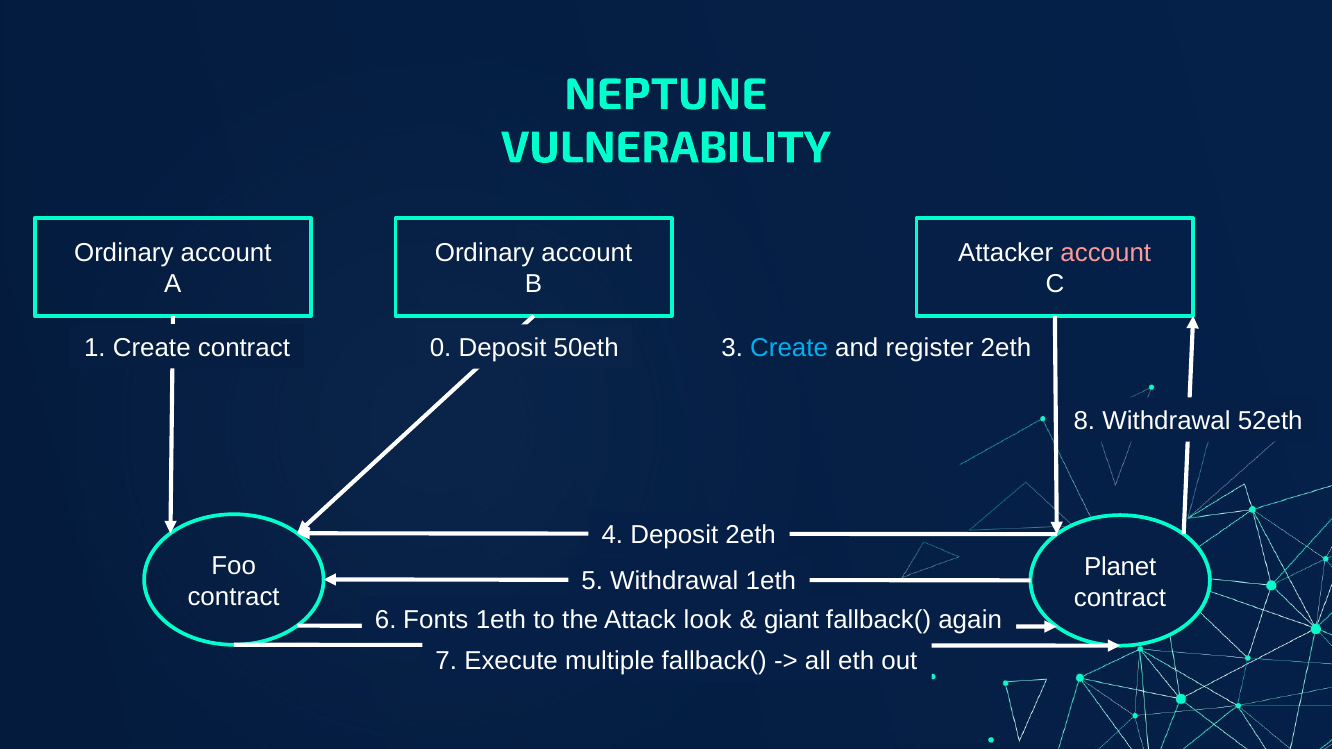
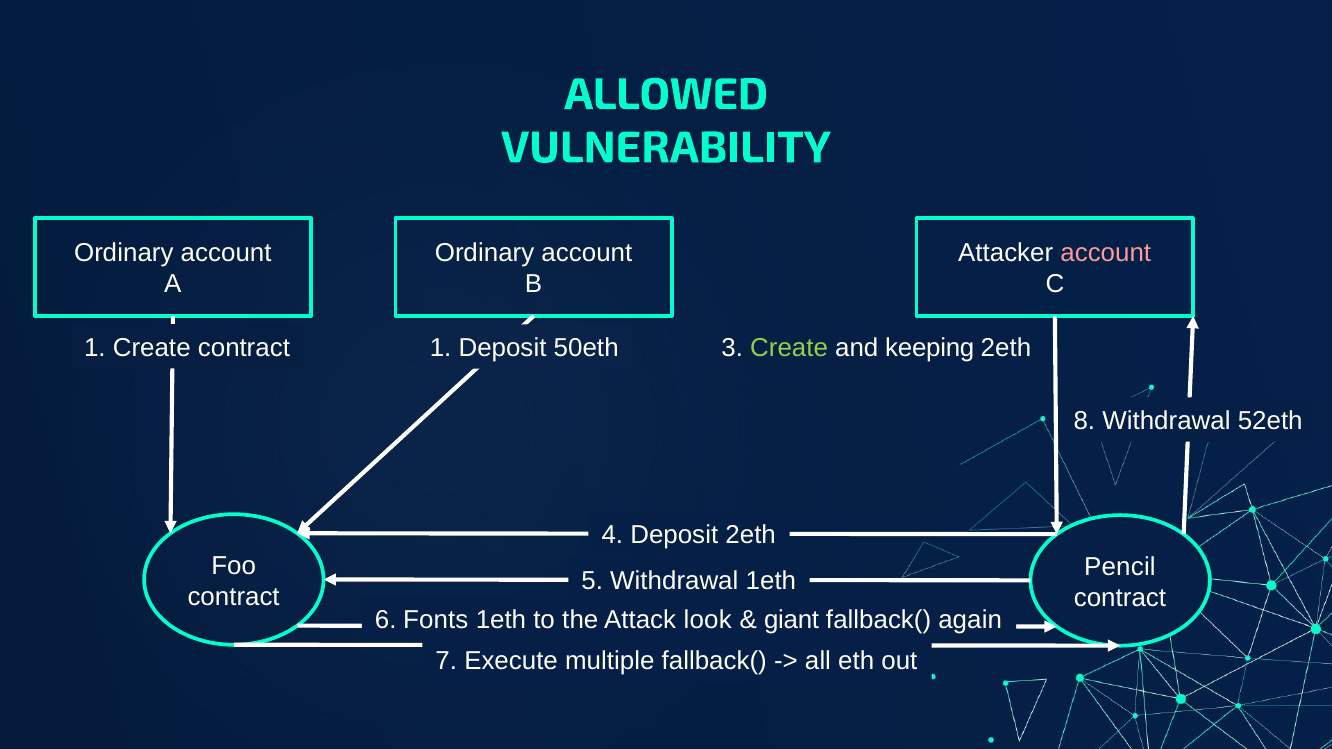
NEPTUNE: NEPTUNE -> ALLOWED
contract 0: 0 -> 1
Create at (789, 349) colour: light blue -> light green
register: register -> keeping
Planet: Planet -> Pencil
